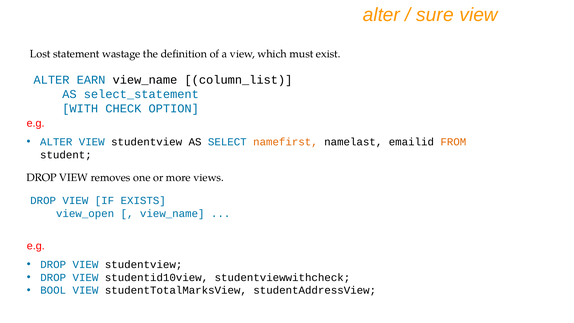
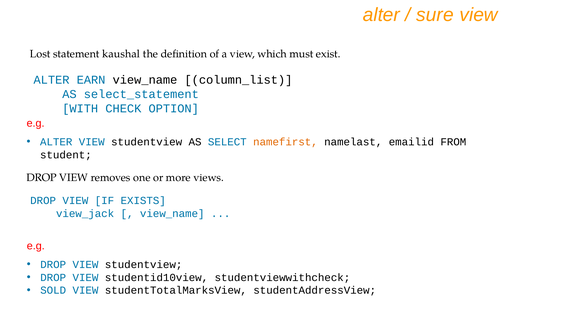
wastage: wastage -> kaushal
FROM colour: orange -> black
view_open: view_open -> view_jack
BOOL: BOOL -> SOLD
